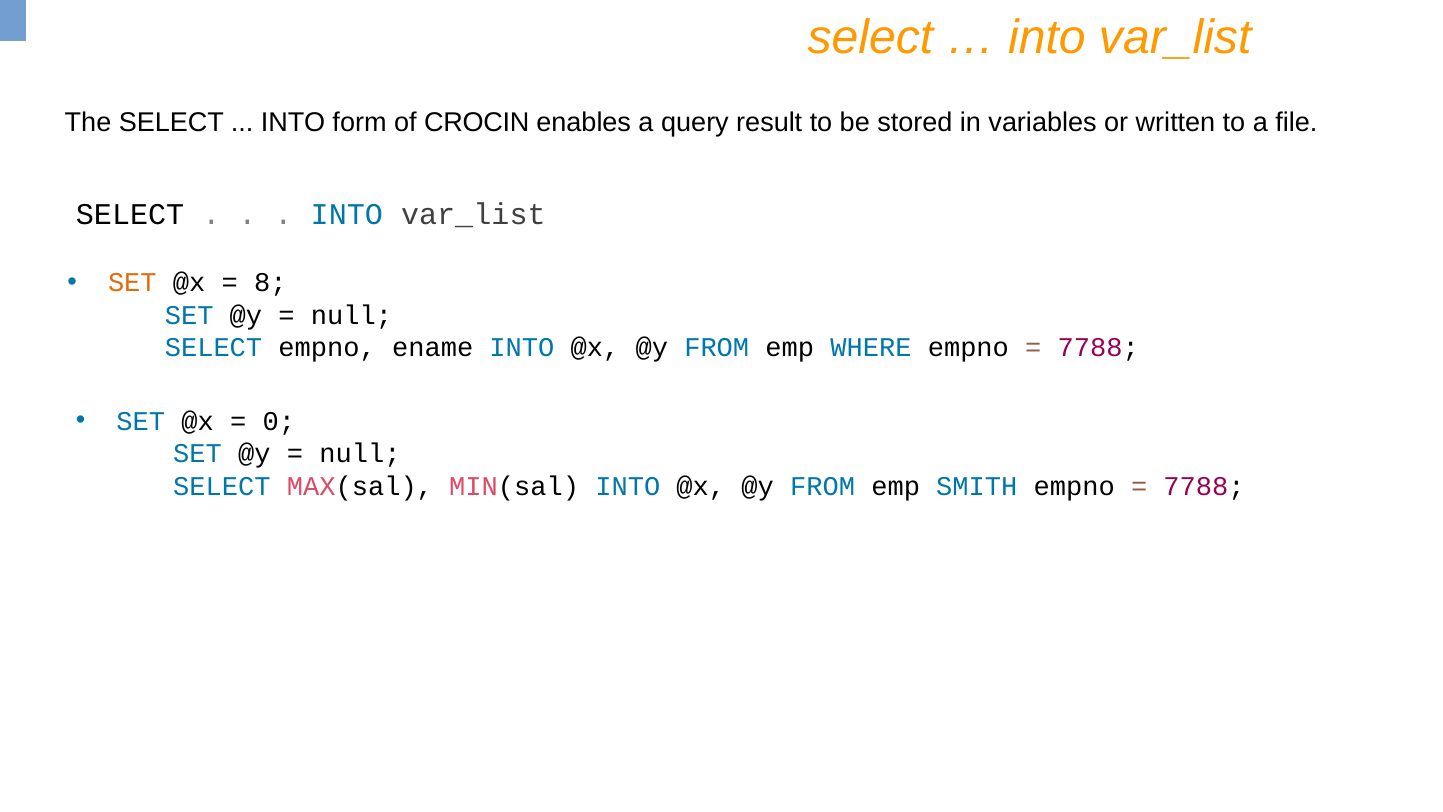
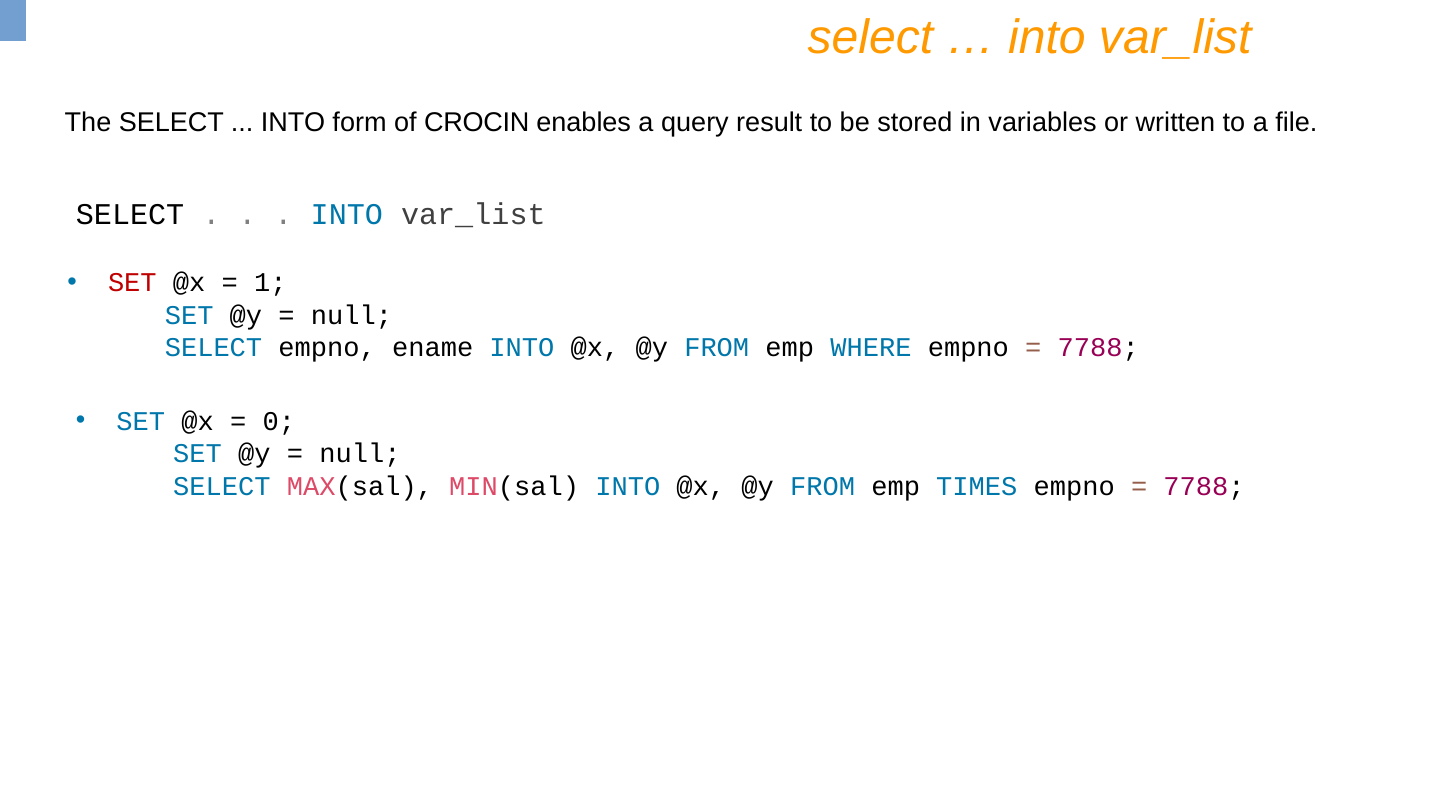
SET at (132, 283) colour: orange -> red
8: 8 -> 1
SMITH: SMITH -> TIMES
